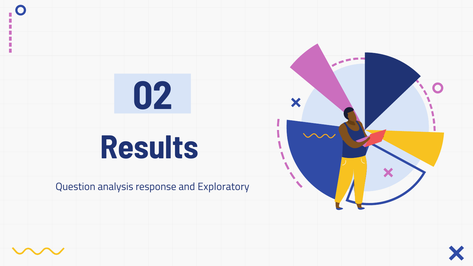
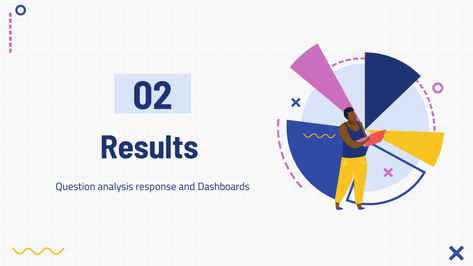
Exploratory: Exploratory -> Dashboards
